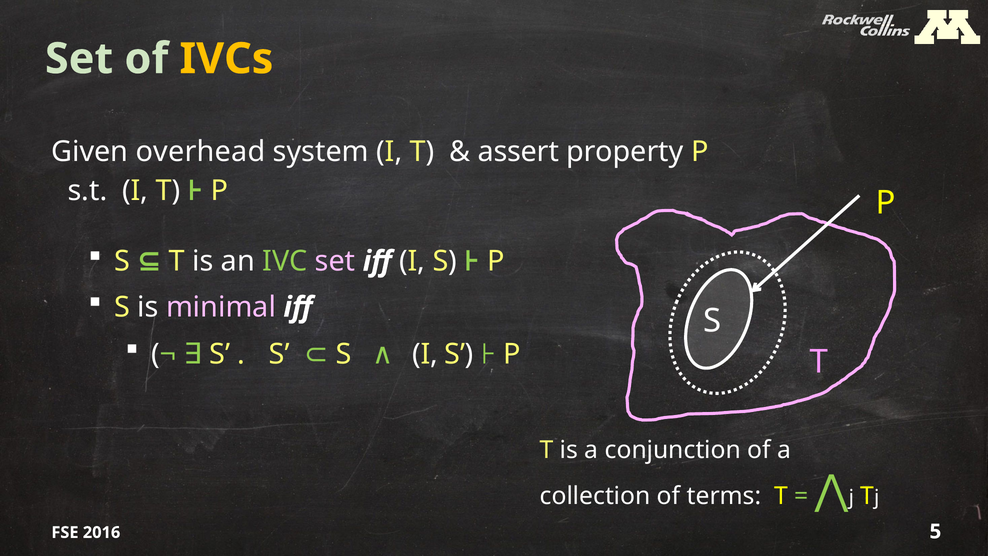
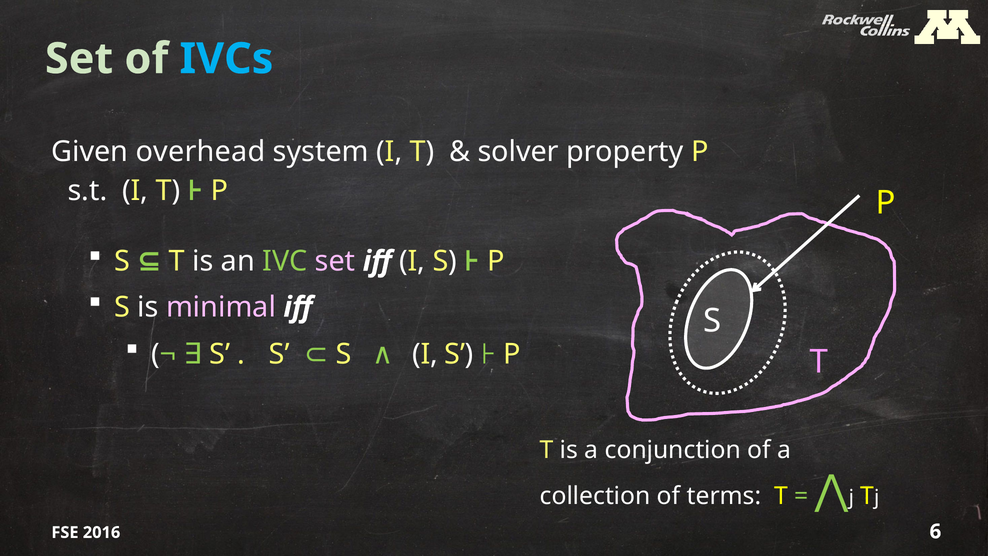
IVCs colour: yellow -> light blue
assert: assert -> solver
5: 5 -> 6
